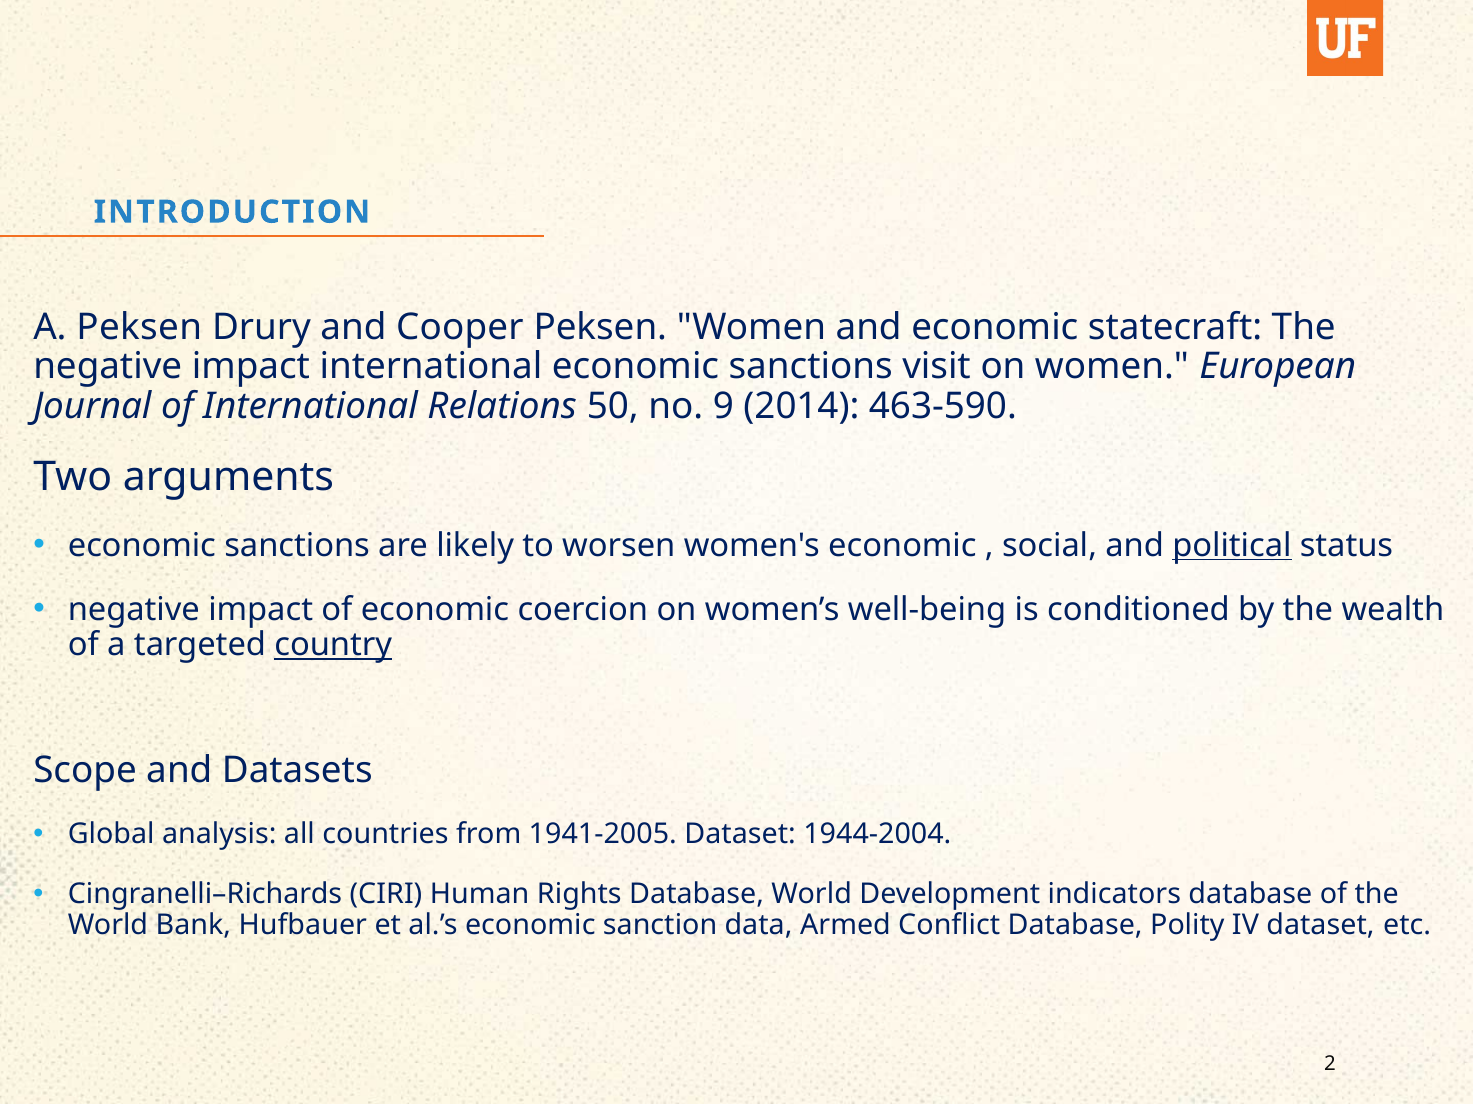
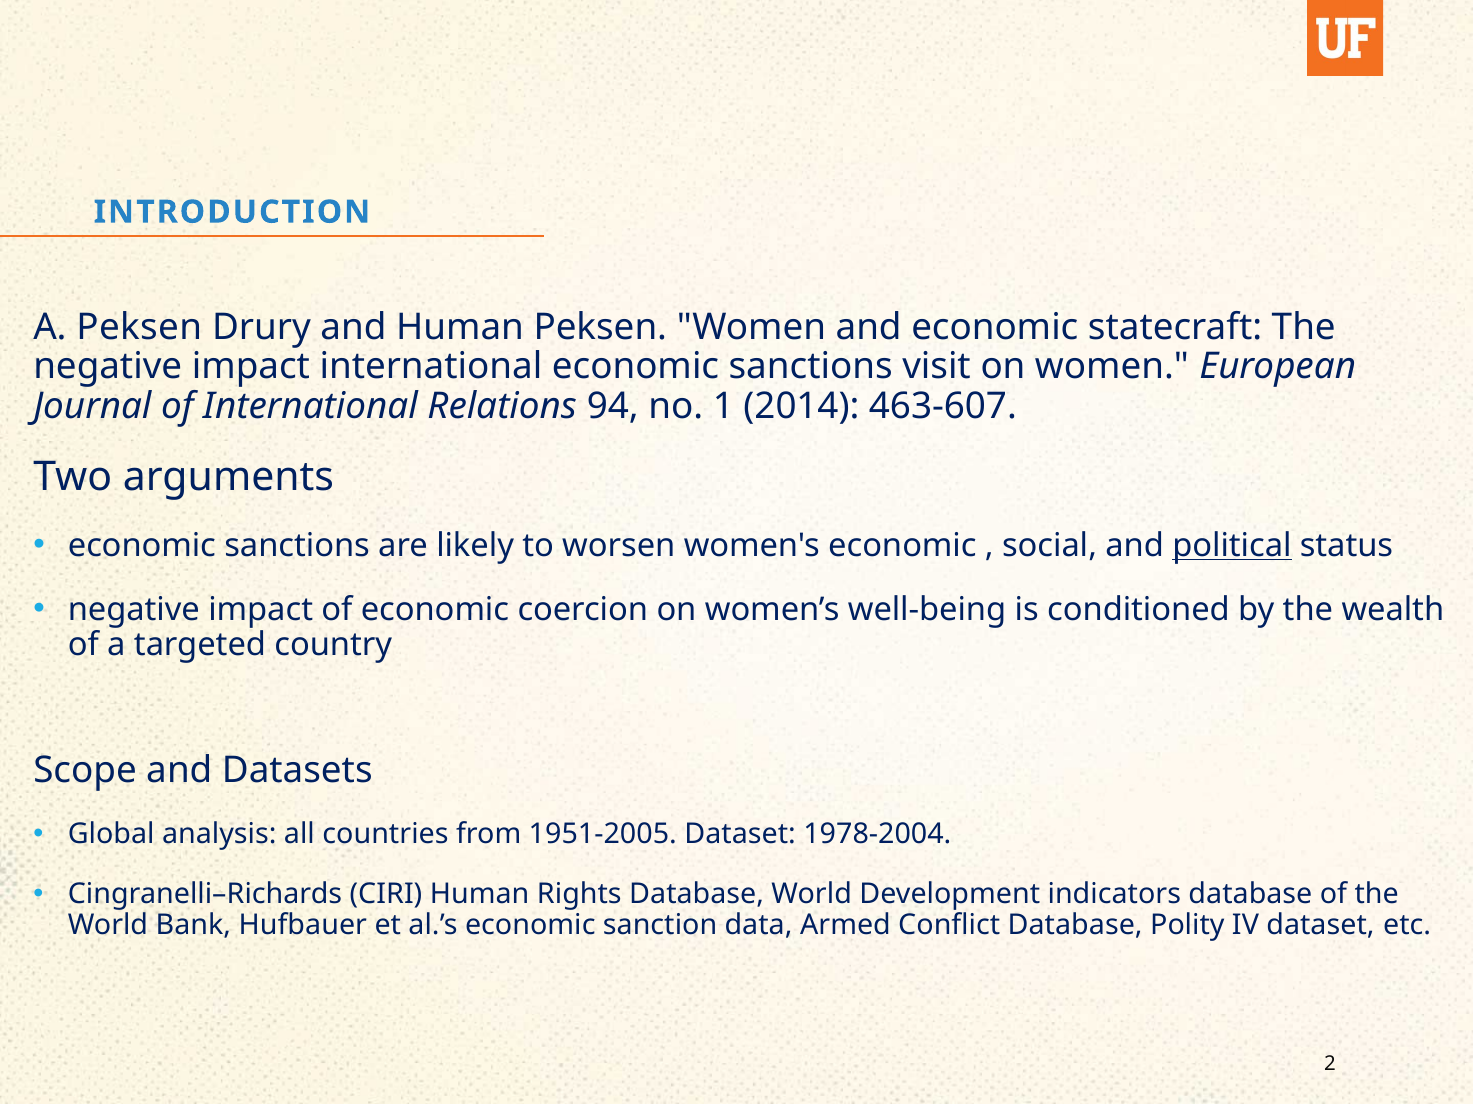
and Cooper: Cooper -> Human
50: 50 -> 94
9: 9 -> 1
463-590: 463-590 -> 463-607
country underline: present -> none
1941-2005: 1941-2005 -> 1951-2005
1944-2004: 1944-2004 -> 1978-2004
